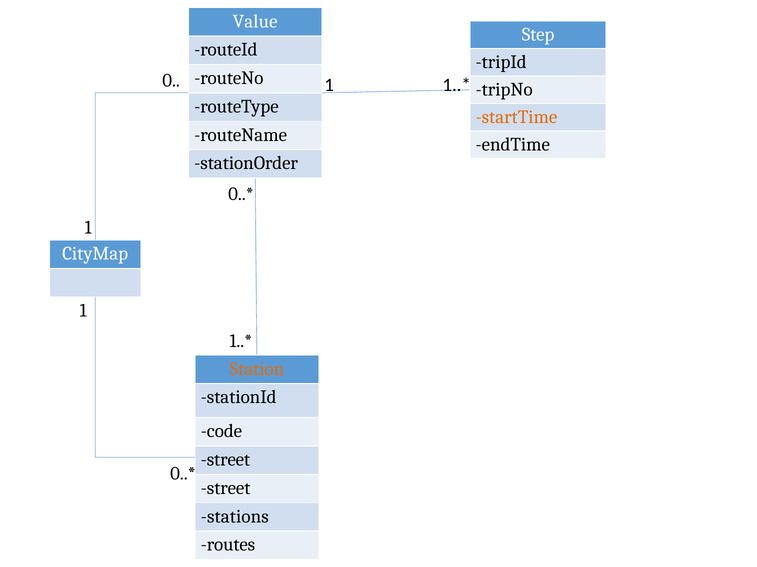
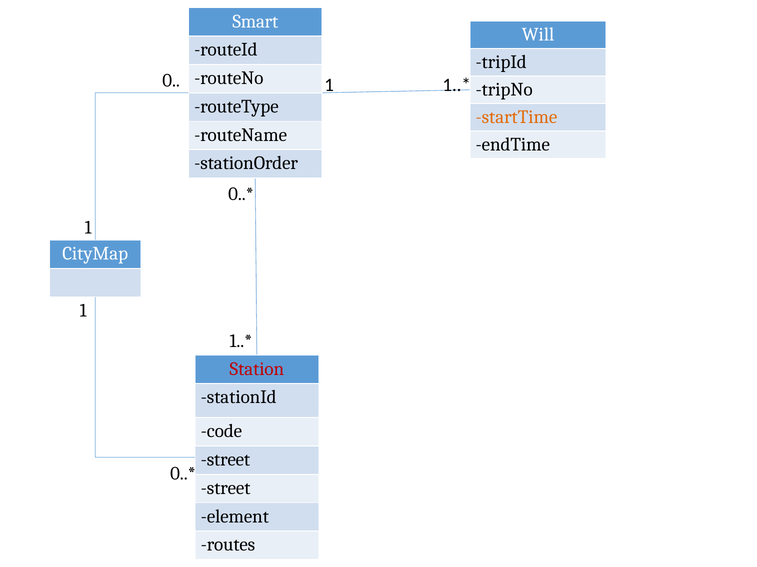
Value: Value -> Smart
Step: Step -> Will
Station colour: orange -> red
stations: stations -> element
